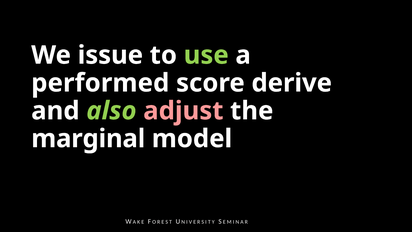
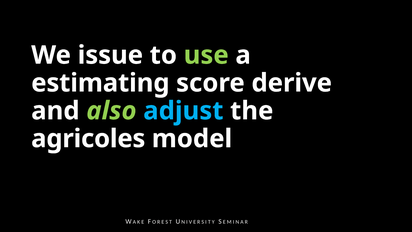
performed: performed -> estimating
adjust colour: pink -> light blue
marginal: marginal -> agricoles
